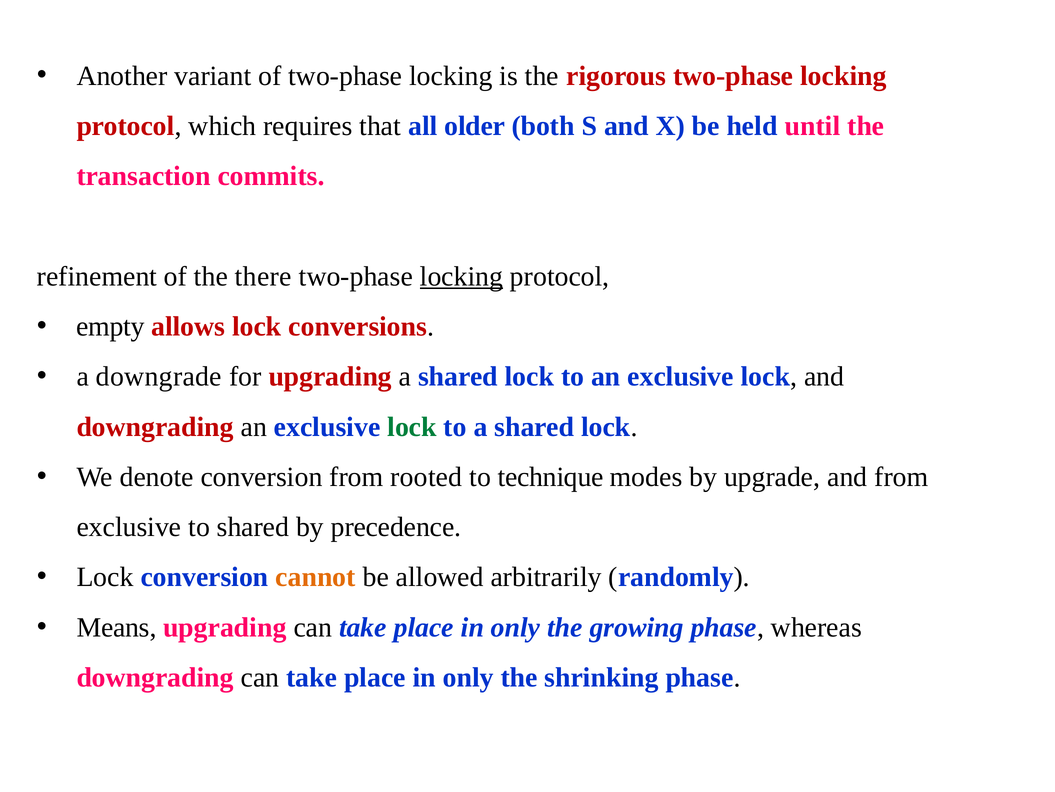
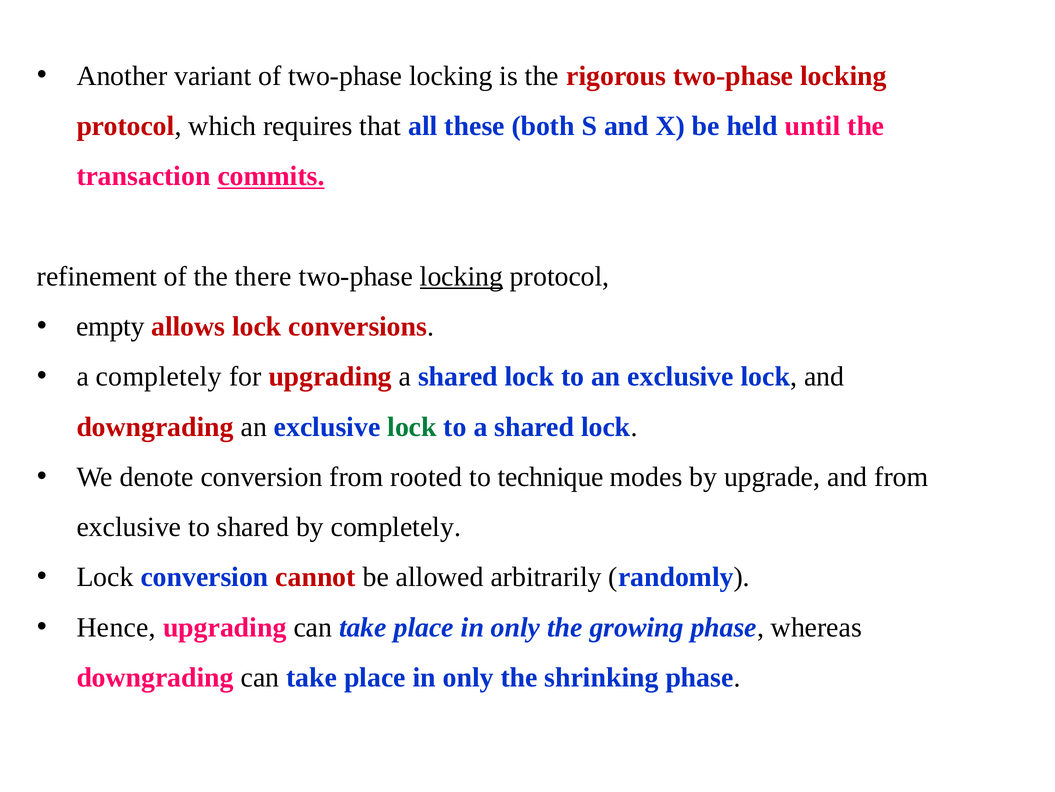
older: older -> these
commits underline: none -> present
a downgrade: downgrade -> completely
by precedence: precedence -> completely
cannot colour: orange -> red
Means: Means -> Hence
